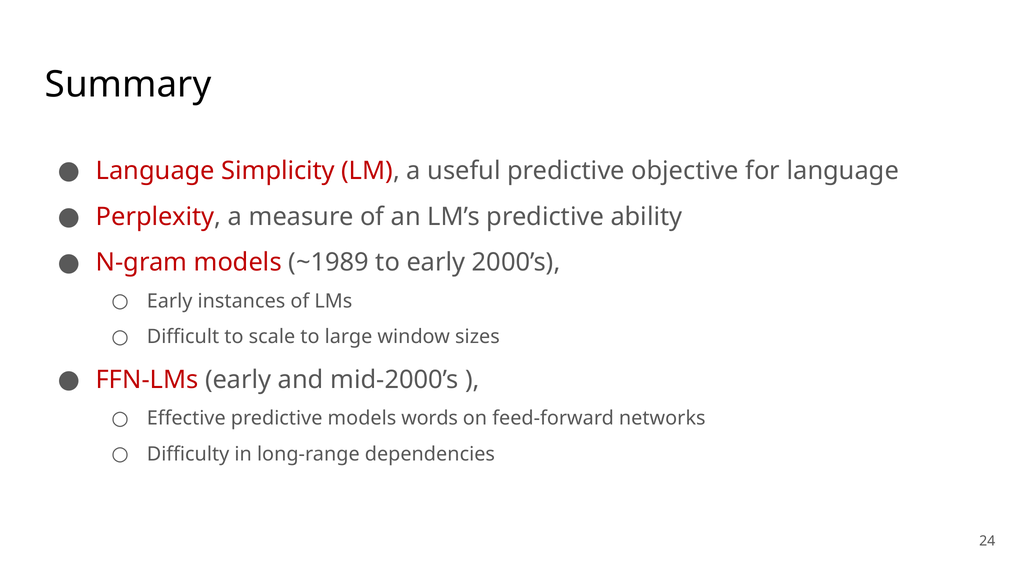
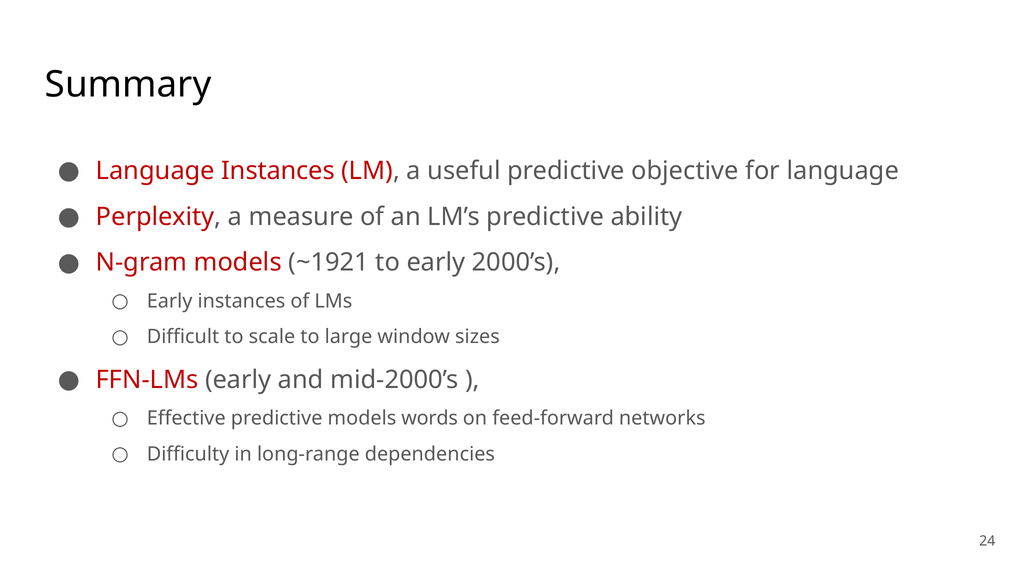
Language Simplicity: Simplicity -> Instances
~1989: ~1989 -> ~1921
